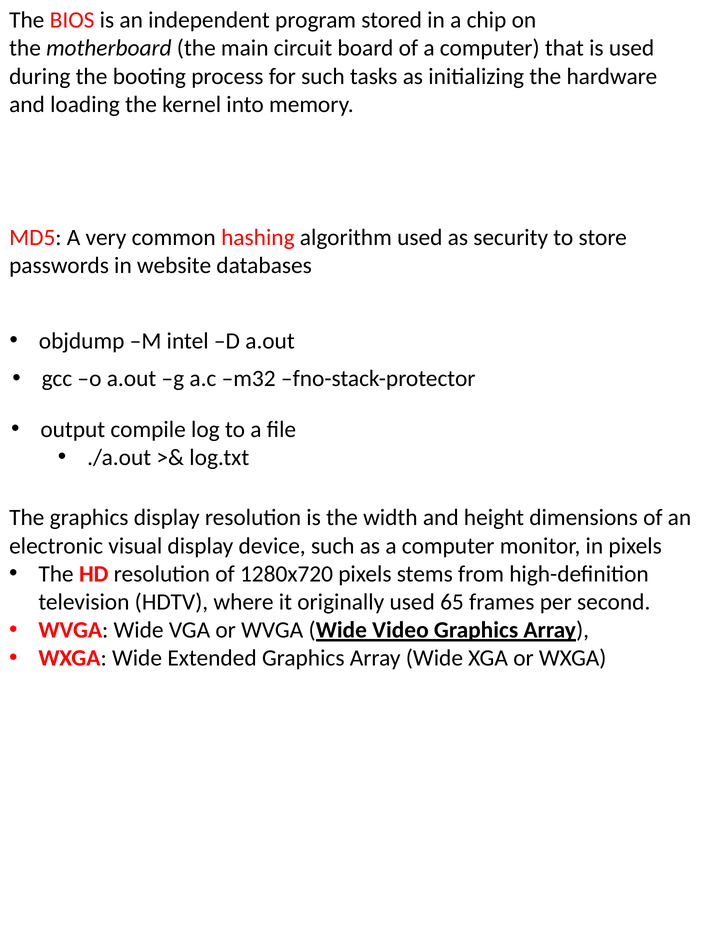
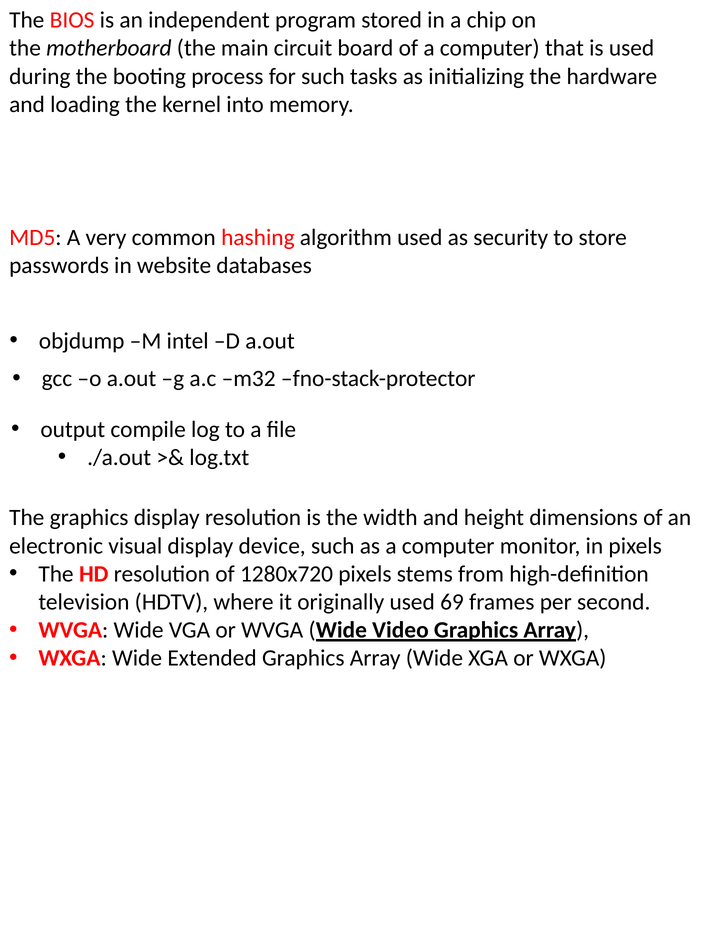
65: 65 -> 69
